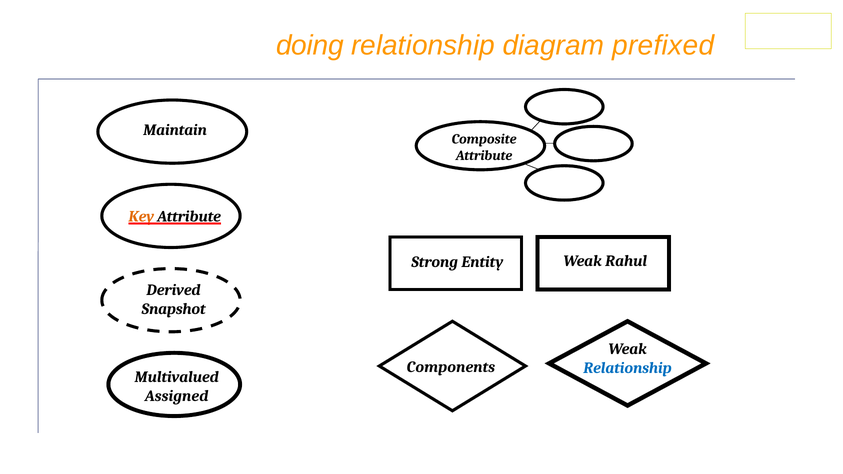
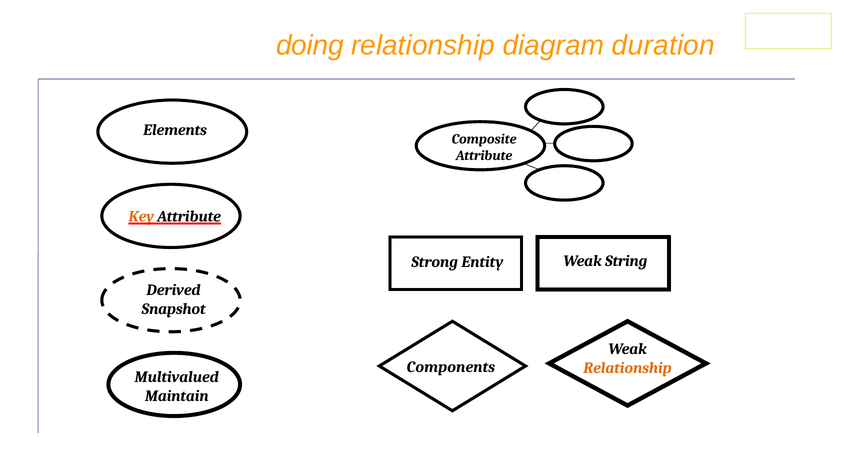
prefixed: prefixed -> duration
Maintain: Maintain -> Elements
Rahul: Rahul -> String
Relationship at (628, 368) colour: blue -> orange
Assigned: Assigned -> Maintain
